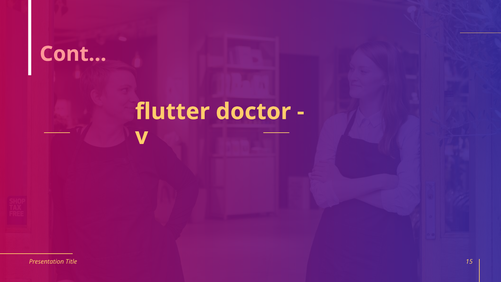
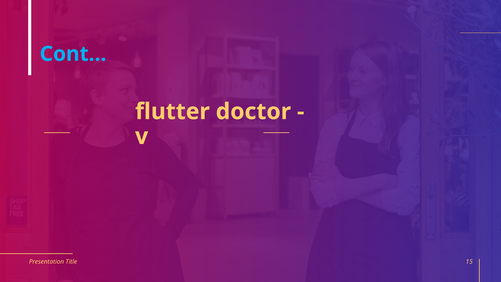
Cont… colour: pink -> light blue
